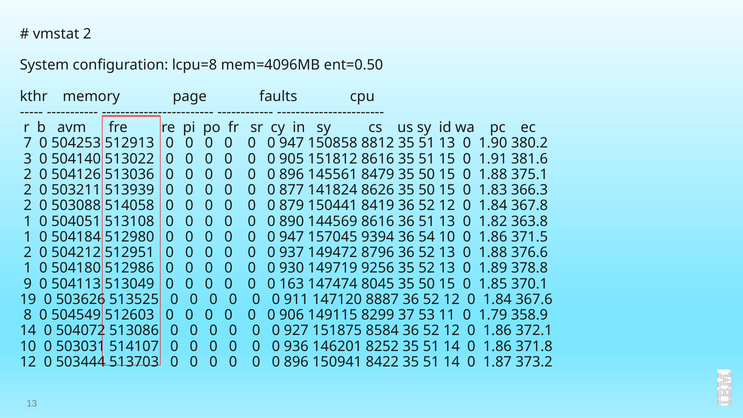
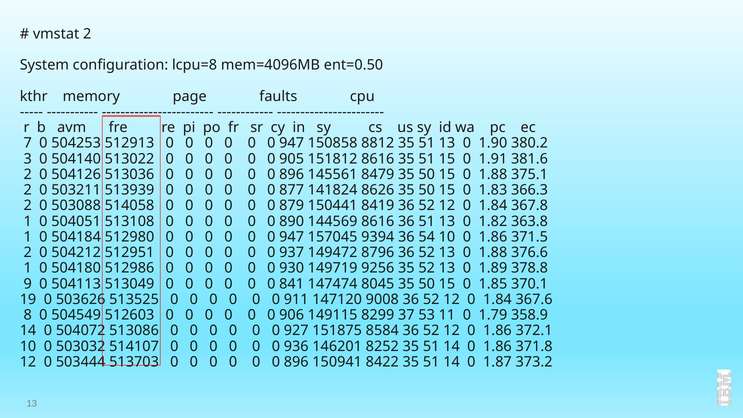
163: 163 -> 841
8887: 8887 -> 9008
503031: 503031 -> 503032
